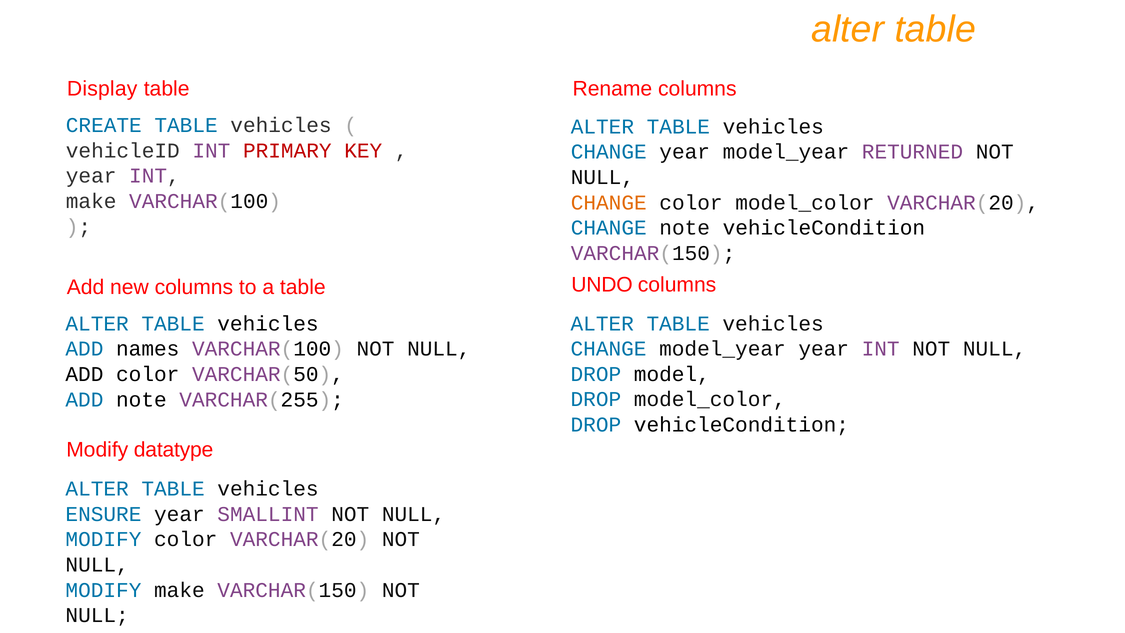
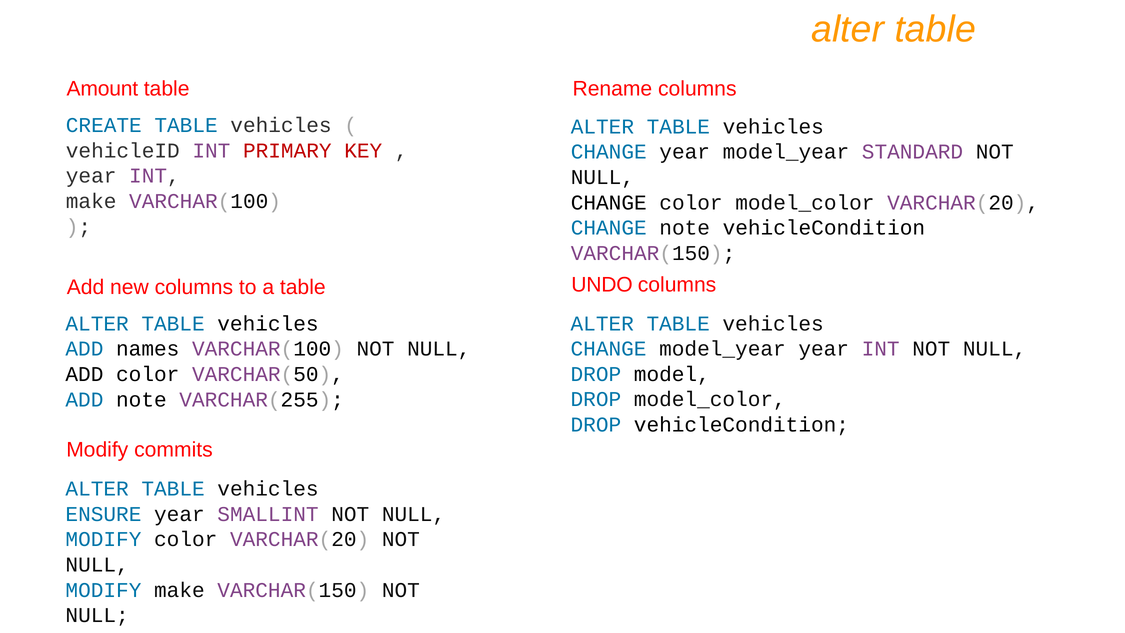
Display: Display -> Amount
RETURNED: RETURNED -> STANDARD
CHANGE at (609, 202) colour: orange -> black
datatype: datatype -> commits
